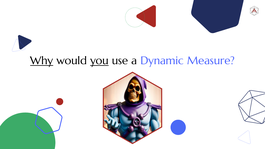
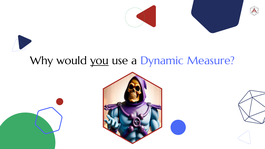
Why underline: present -> none
